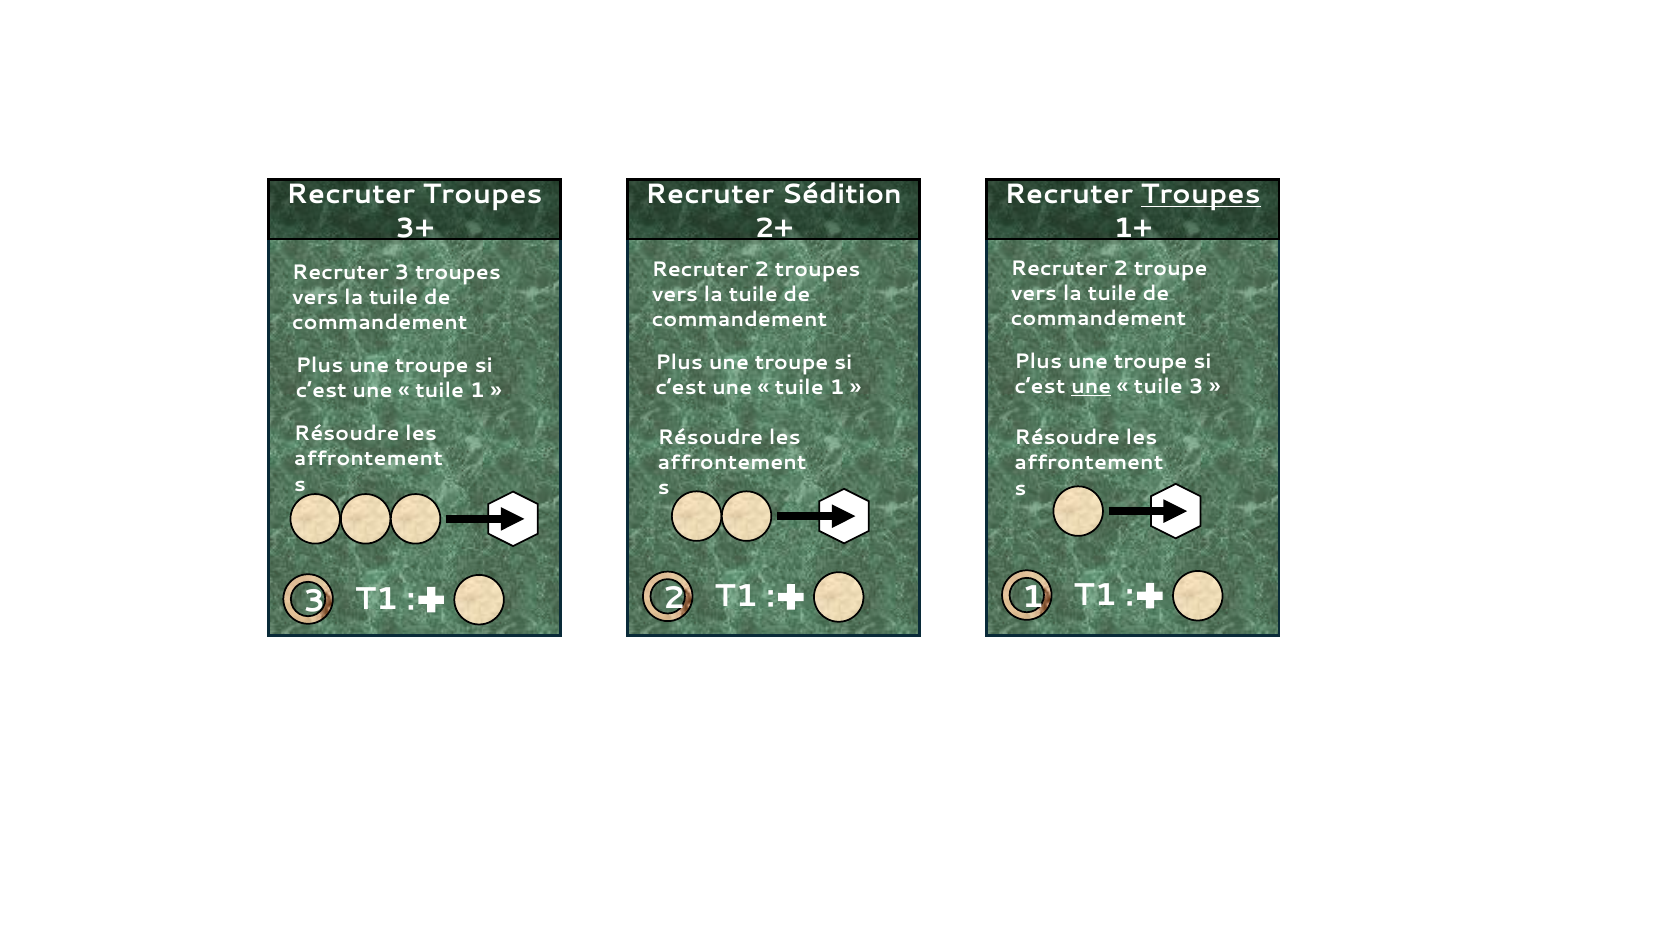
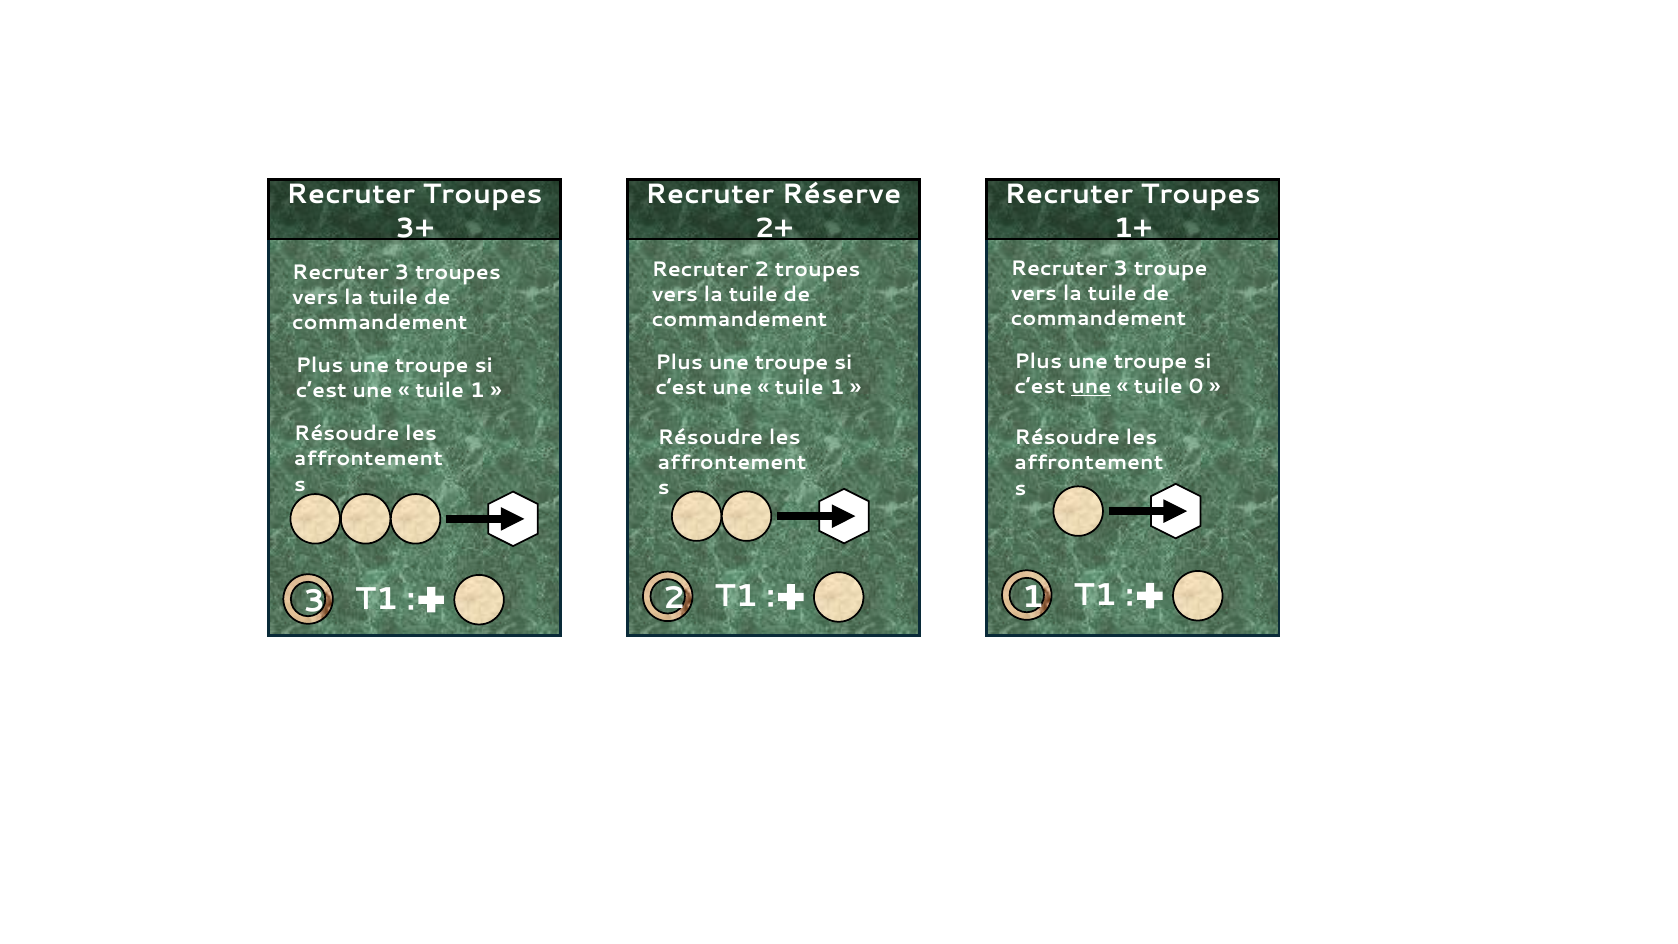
Sédition: Sédition -> Réserve
Troupes at (1201, 194) underline: present -> none
2 at (1121, 268): 2 -> 3
tuile 3: 3 -> 0
